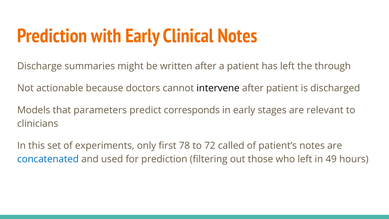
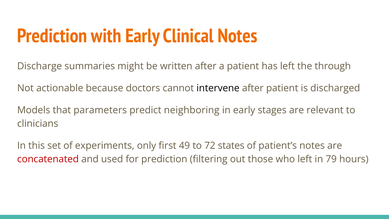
corresponds: corresponds -> neighboring
78: 78 -> 49
called: called -> states
concatenated colour: blue -> red
49: 49 -> 79
